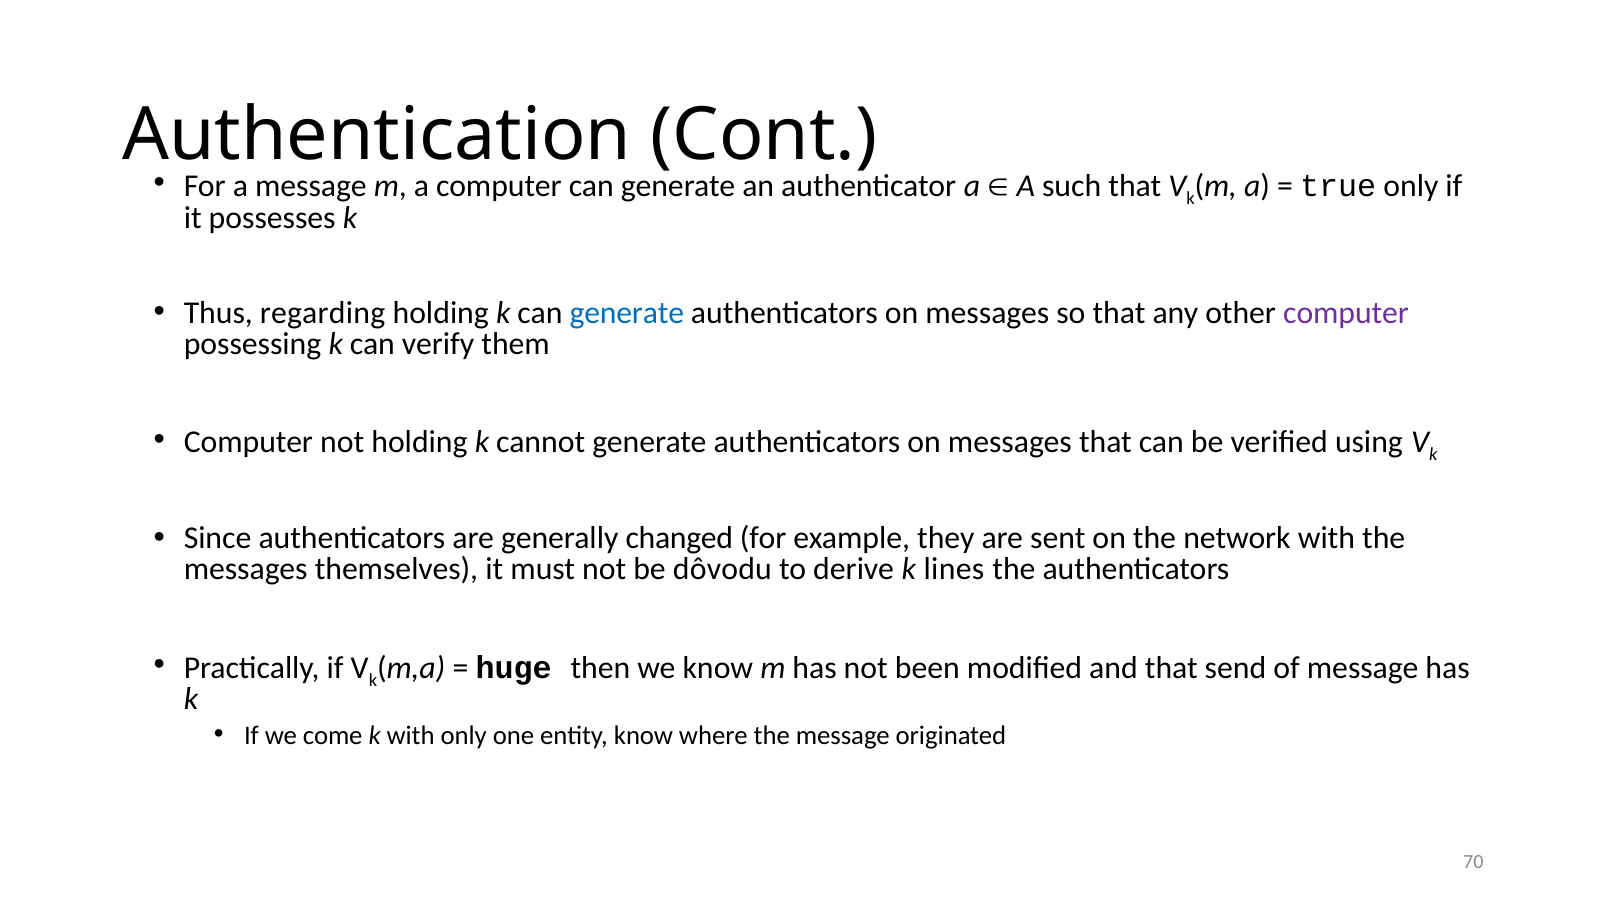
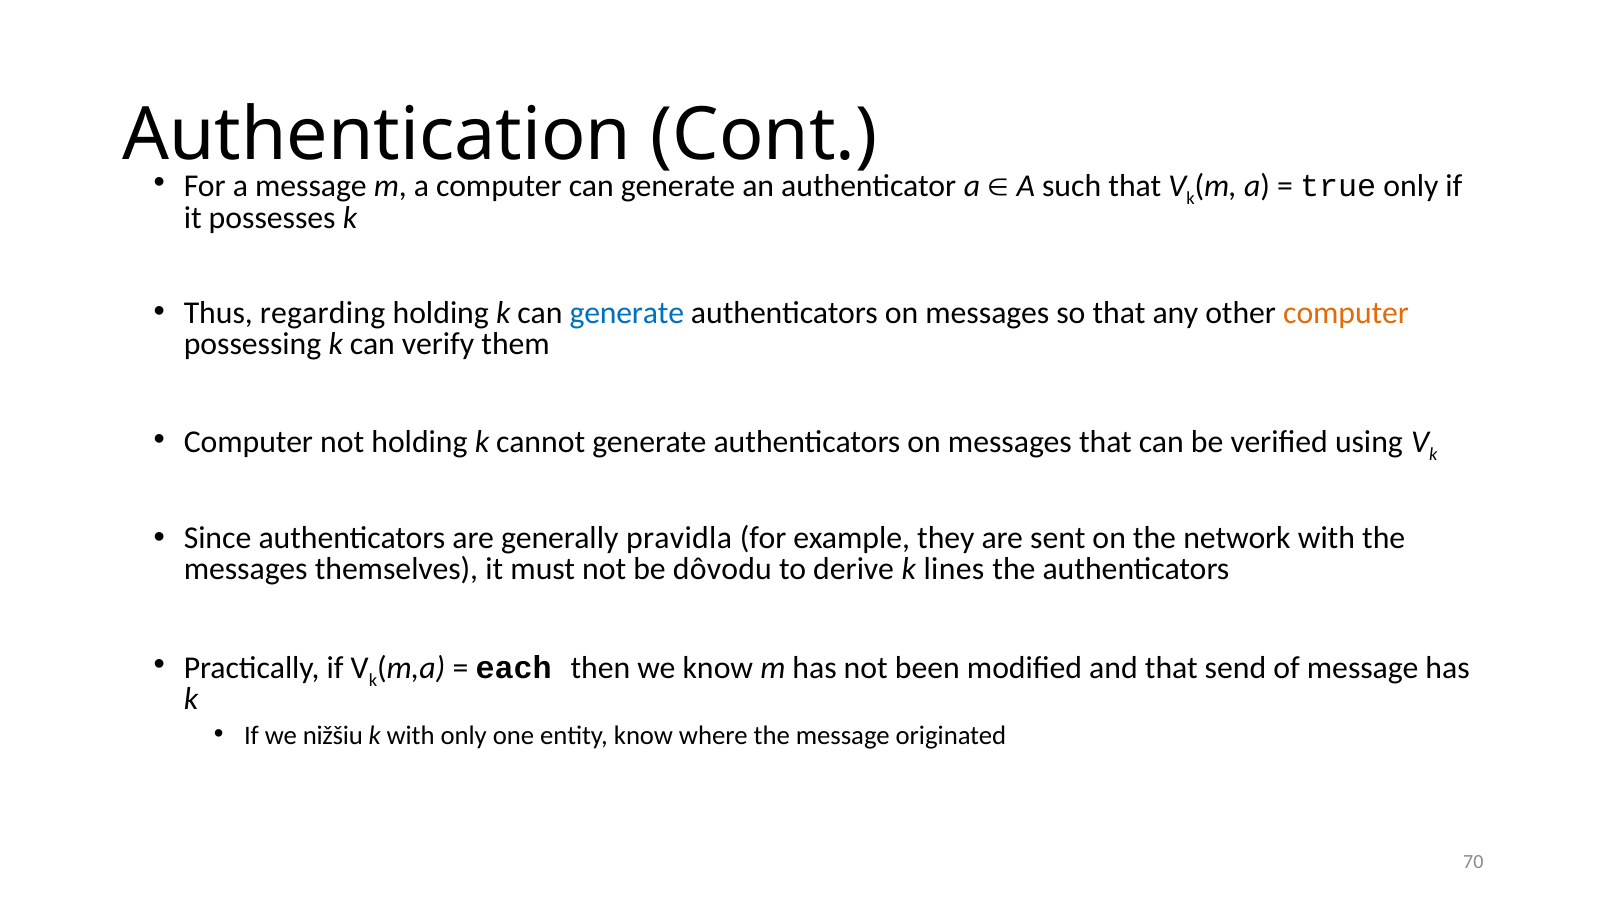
computer at (1346, 313) colour: purple -> orange
changed: changed -> pravidla
huge: huge -> each
come: come -> nižšiu
